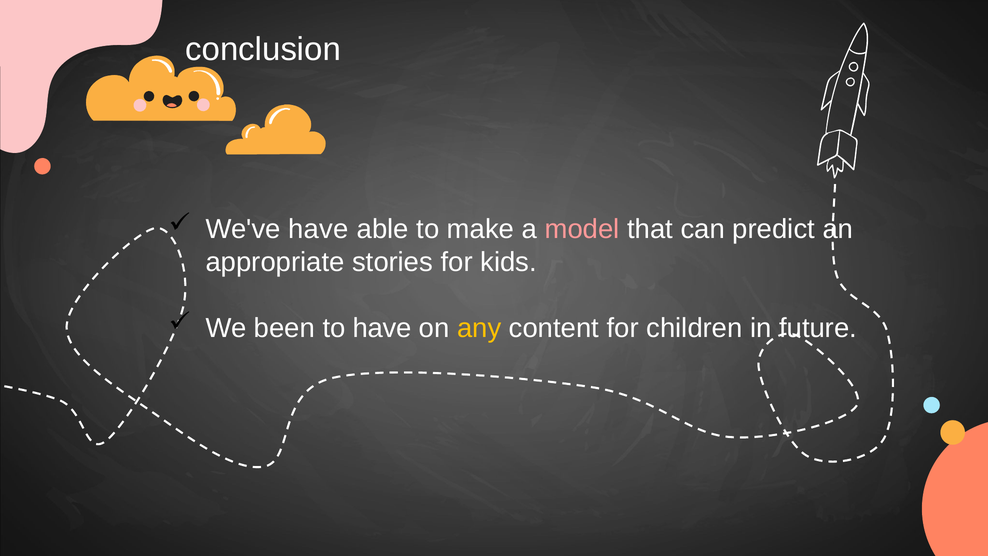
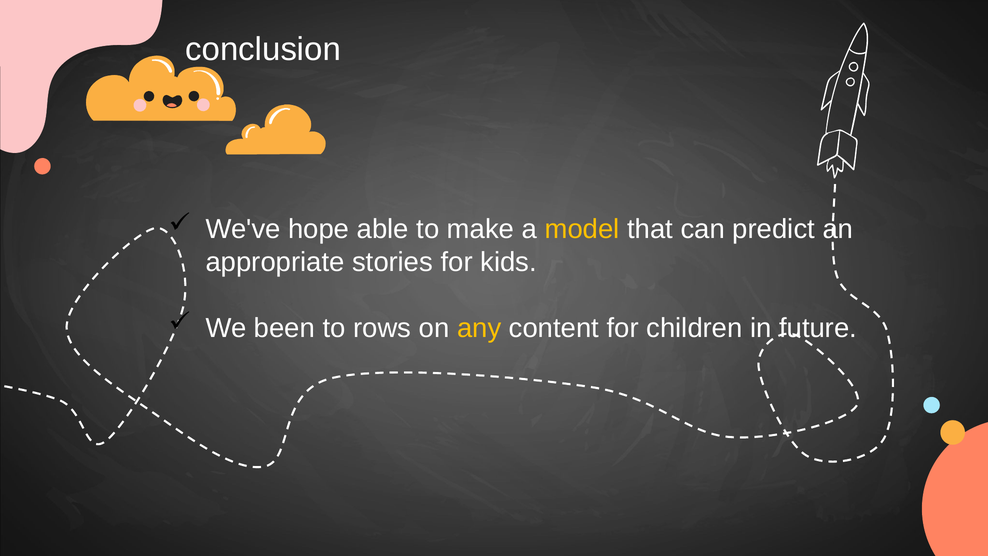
We've have: have -> hope
model colour: pink -> yellow
to have: have -> rows
